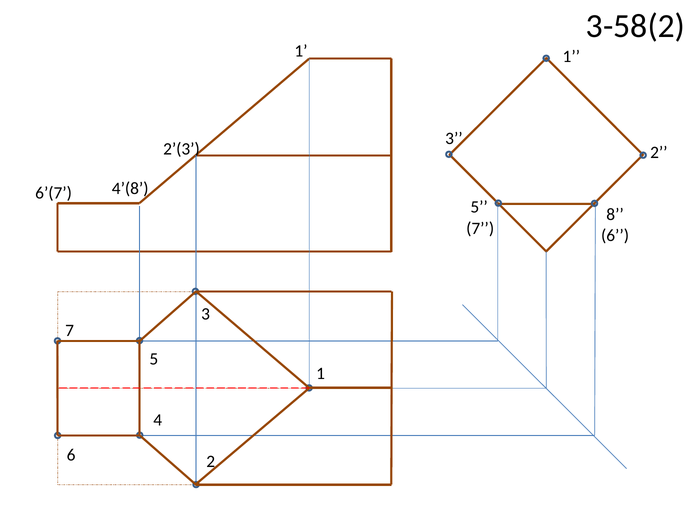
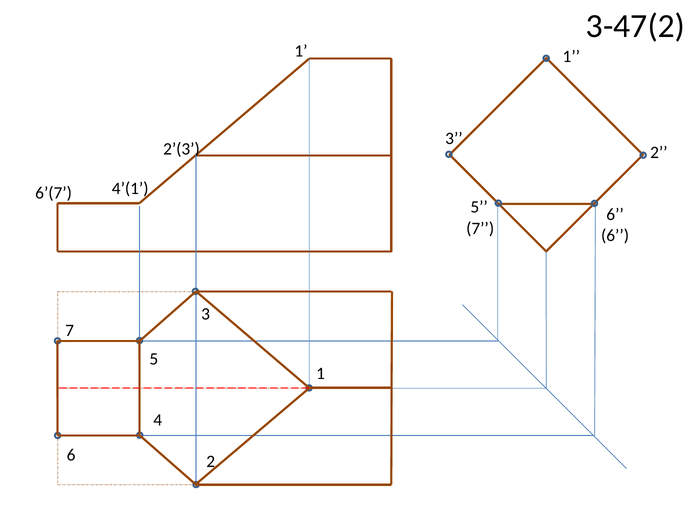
3-58(2: 3-58(2 -> 3-47(2
4’(8: 4’(8 -> 4’(1
5 8: 8 -> 6
